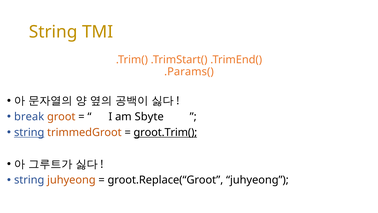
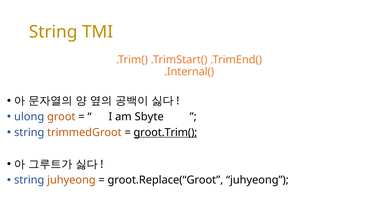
.Params(: .Params( -> .Internal(
break: break -> ulong
string at (29, 132) underline: present -> none
